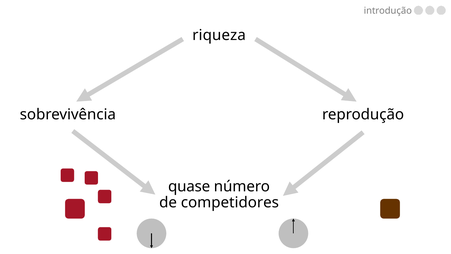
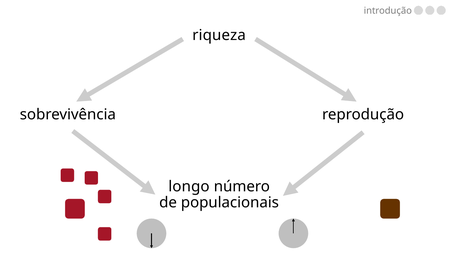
quase: quase -> longo
competidores: competidores -> populacionais
